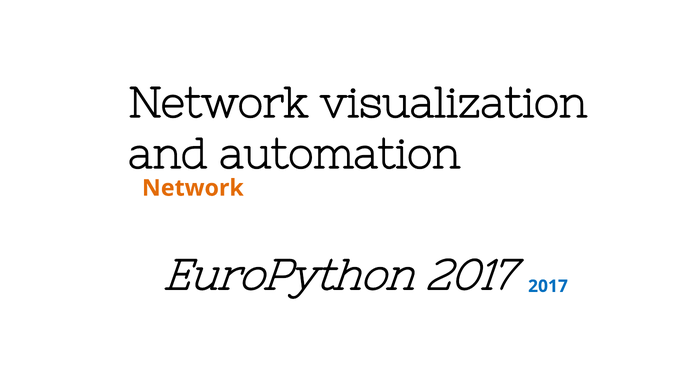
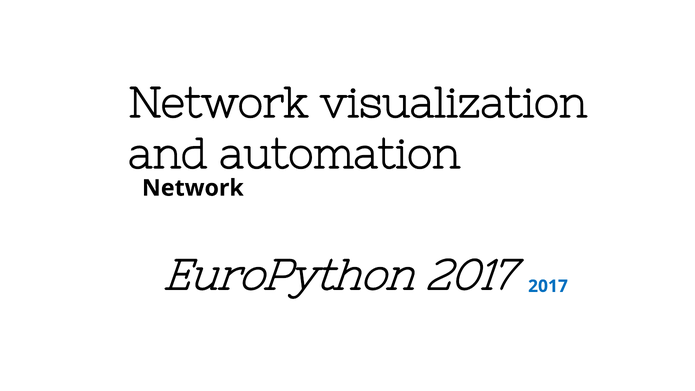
Network at (193, 188) colour: orange -> black
